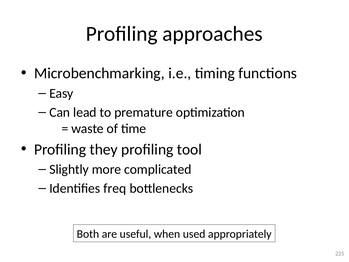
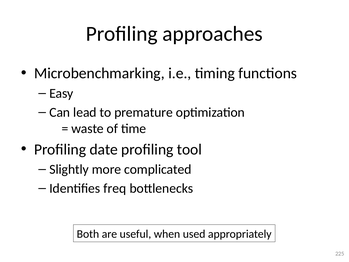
they: they -> date
